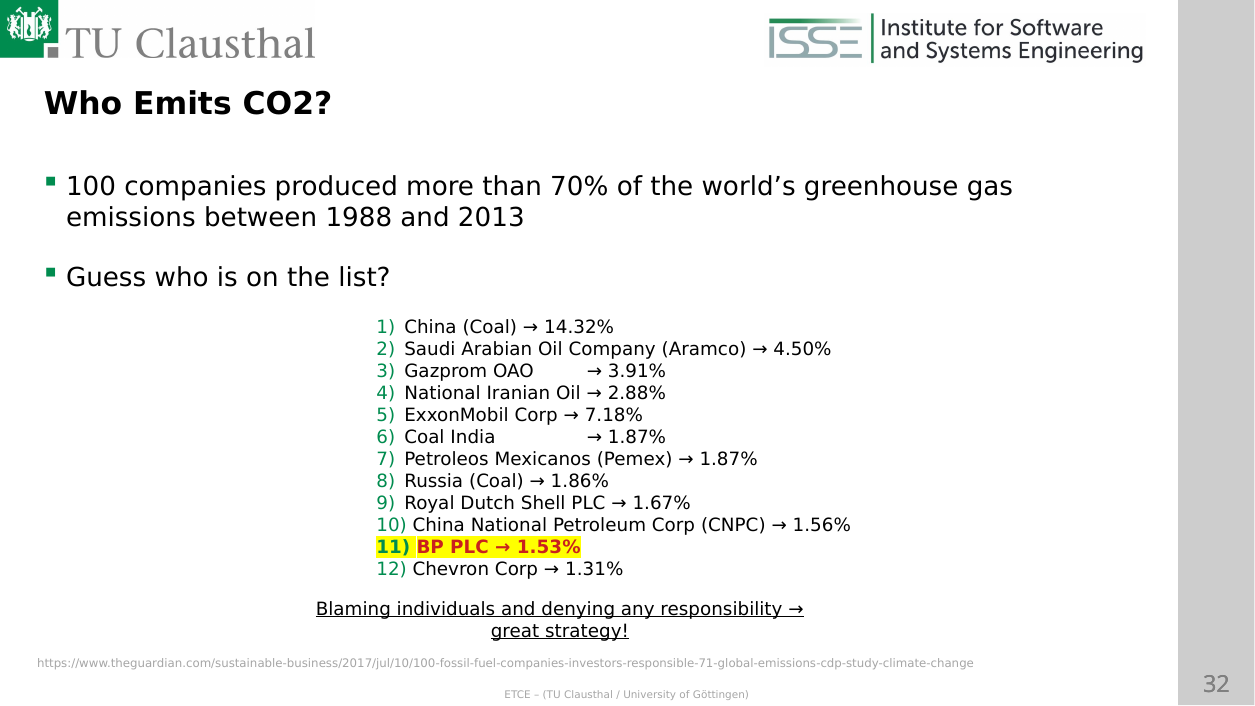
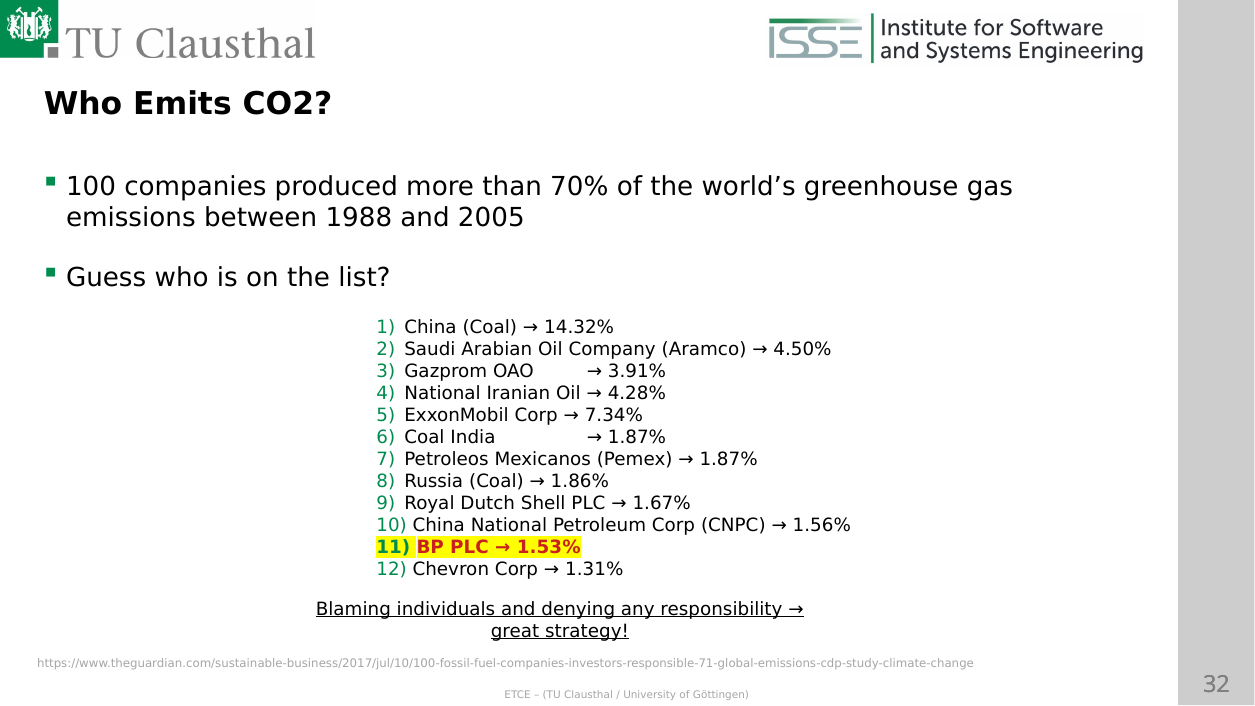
2013: 2013 -> 2005
2.88%: 2.88% -> 4.28%
7.18%: 7.18% -> 7.34%
